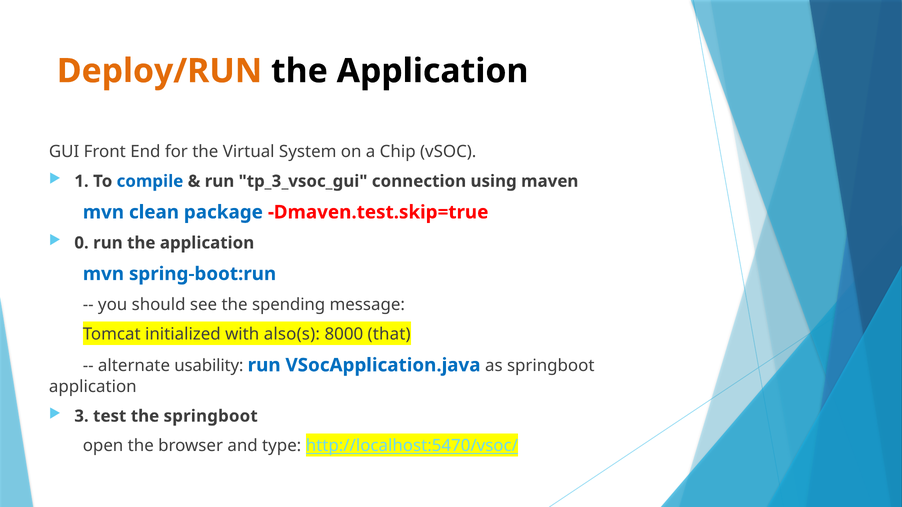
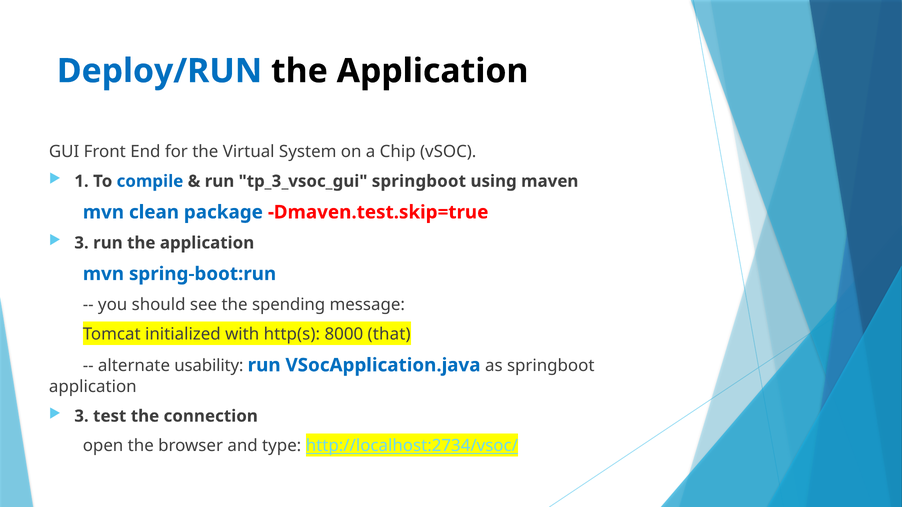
Deploy/RUN colour: orange -> blue
tp_3_vsoc_gui connection: connection -> springboot
0 at (82, 243): 0 -> 3
also(s: also(s -> http(s
the springboot: springboot -> connection
http://localhost:5470/vsoc/: http://localhost:5470/vsoc/ -> http://localhost:2734/vsoc/
